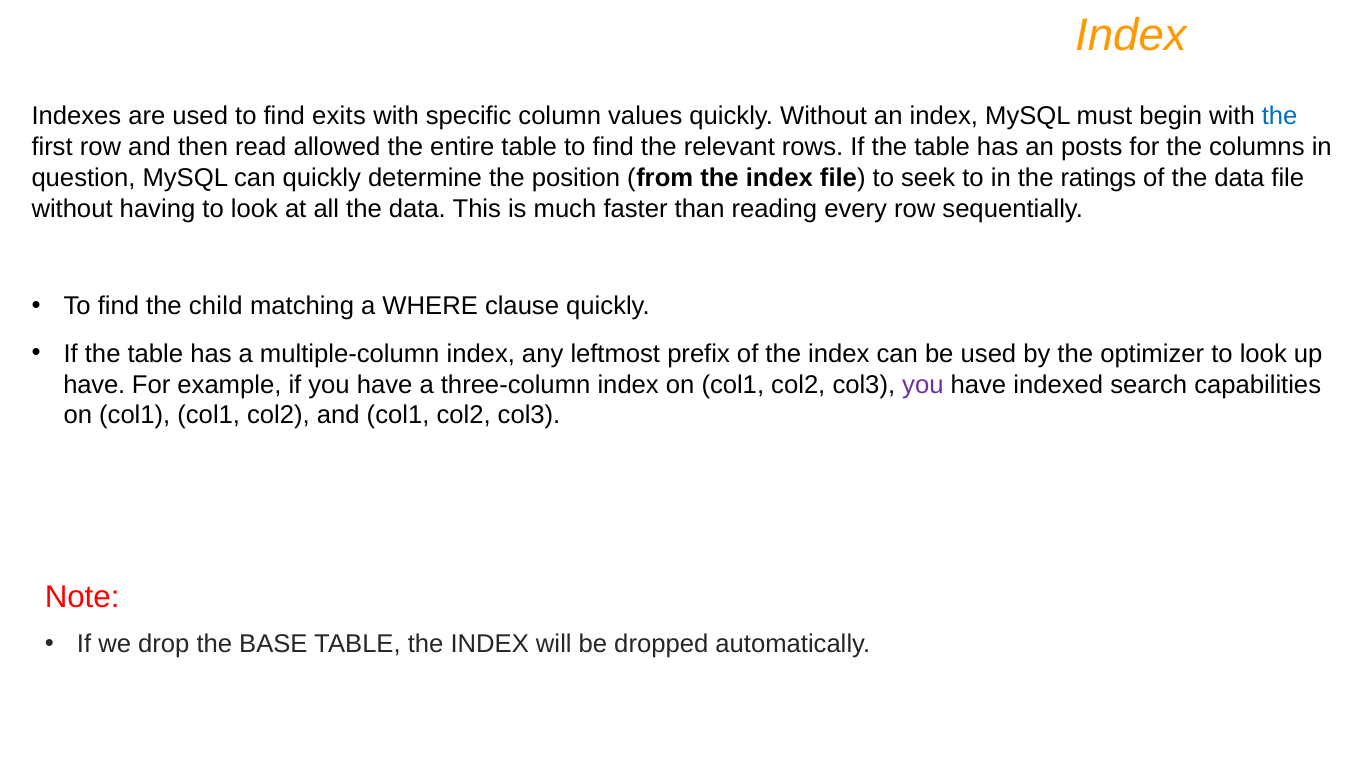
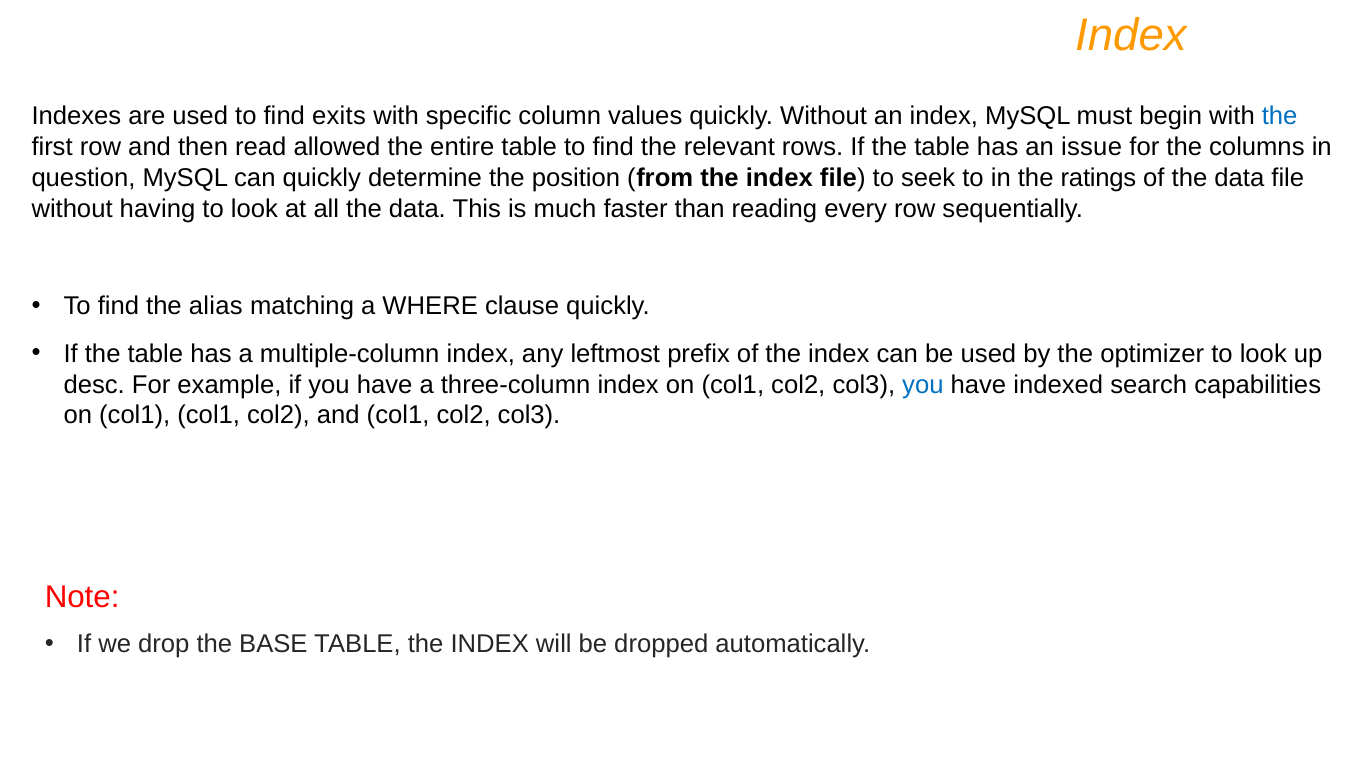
posts: posts -> issue
child: child -> alias
have at (94, 384): have -> desc
you at (923, 384) colour: purple -> blue
